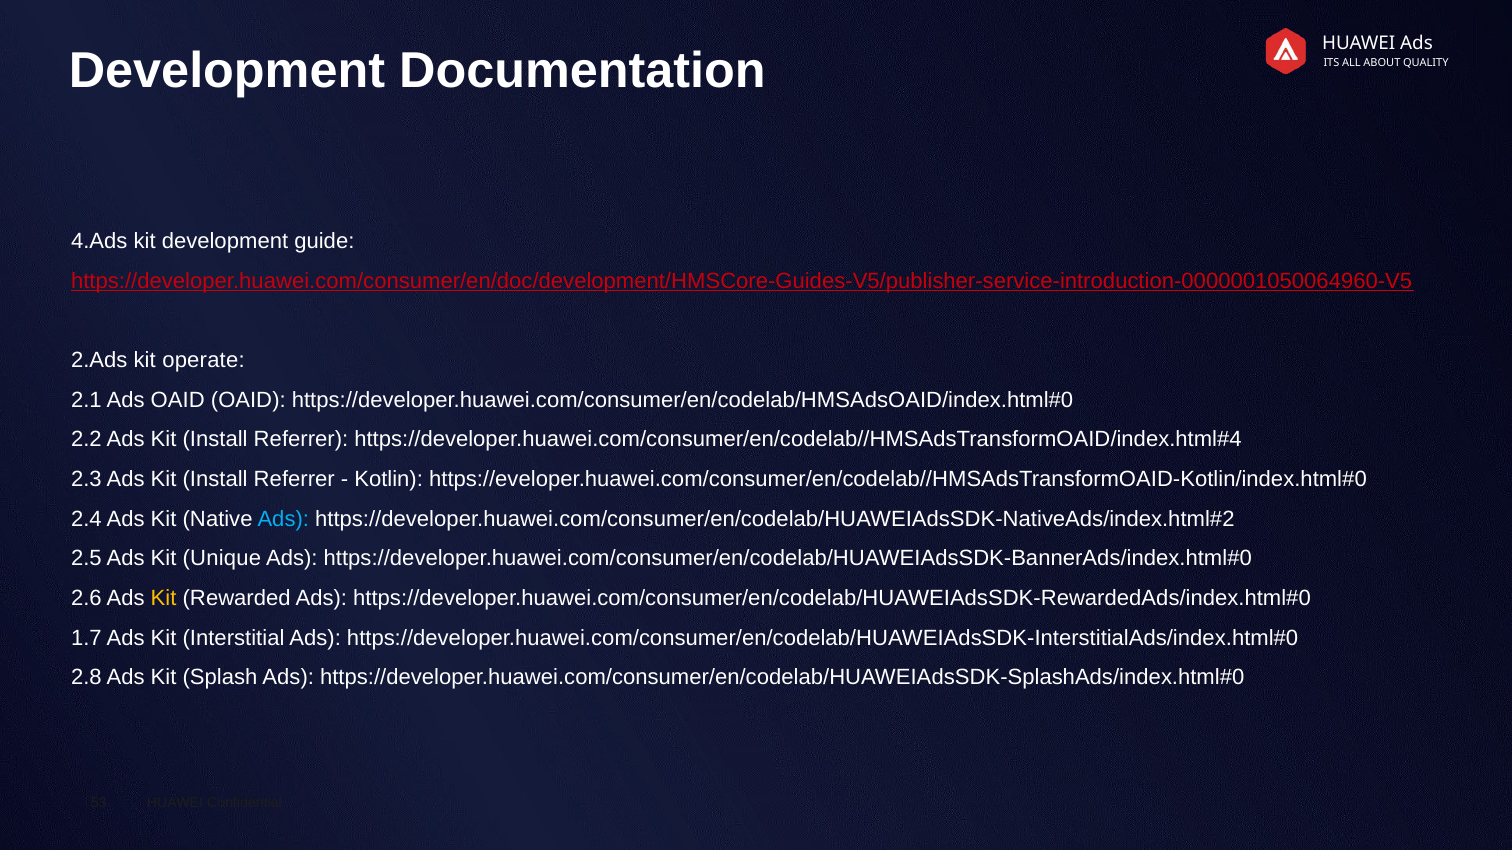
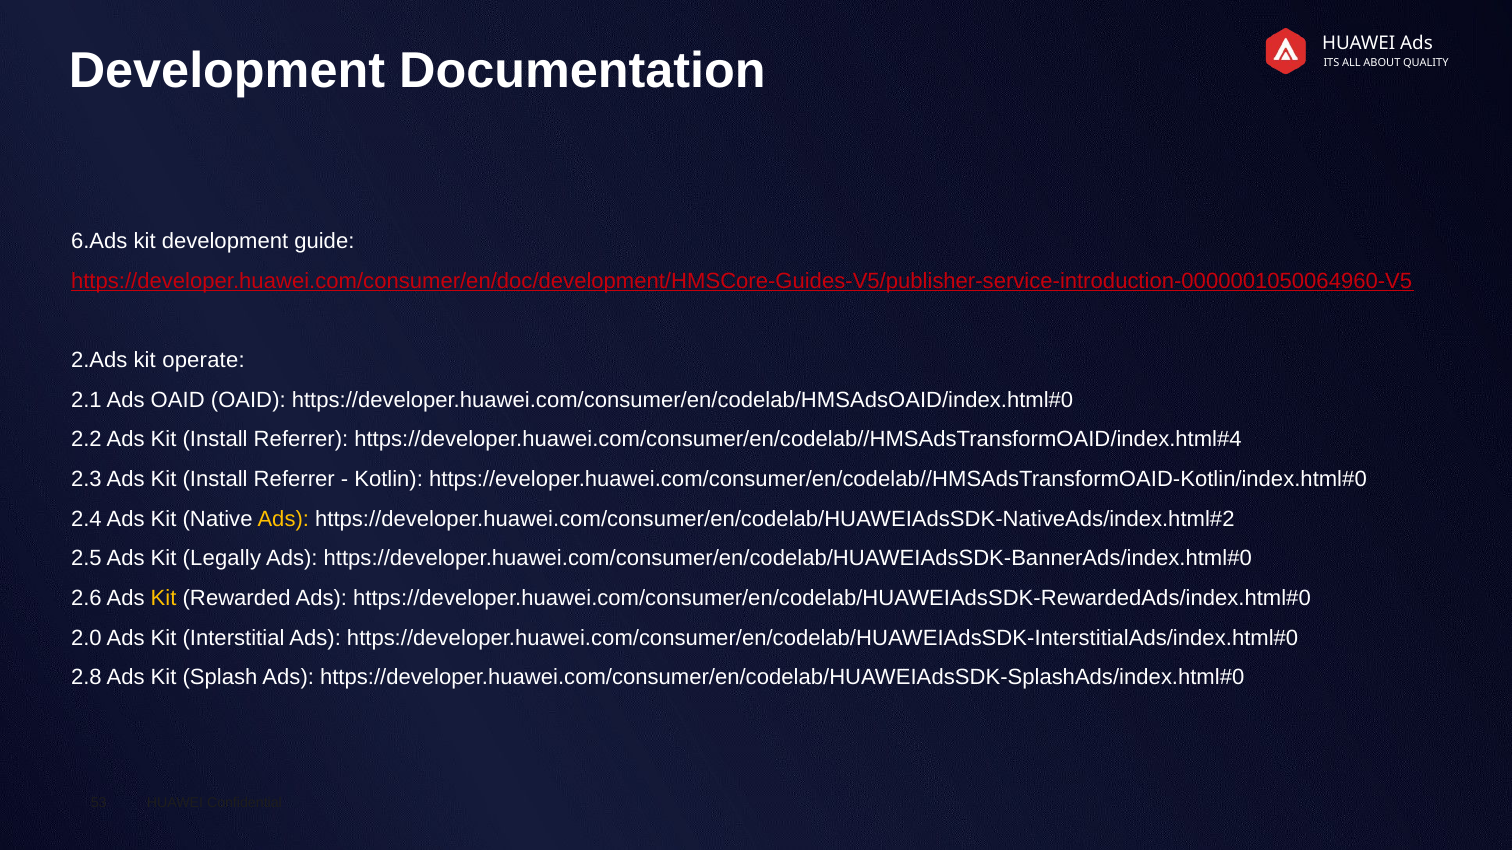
4.Ads: 4.Ads -> 6.Ads
Ads at (283, 519) colour: light blue -> yellow
Unique: Unique -> Legally
1.7: 1.7 -> 2.0
